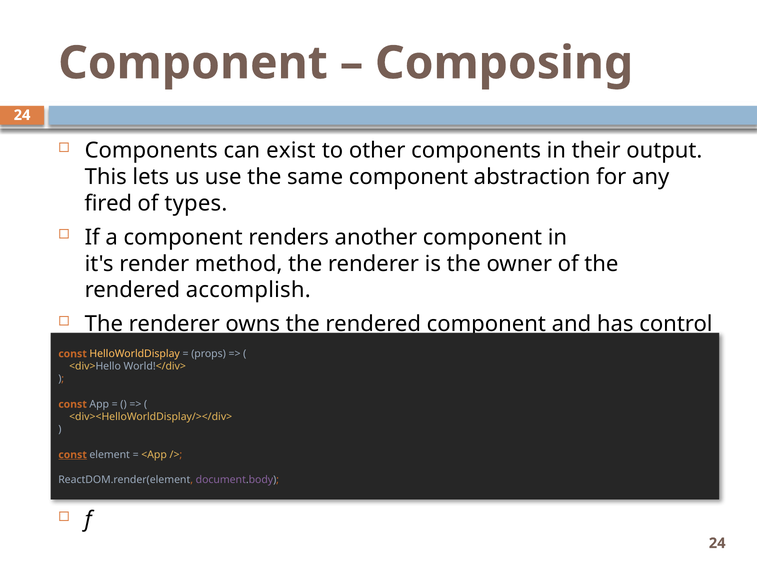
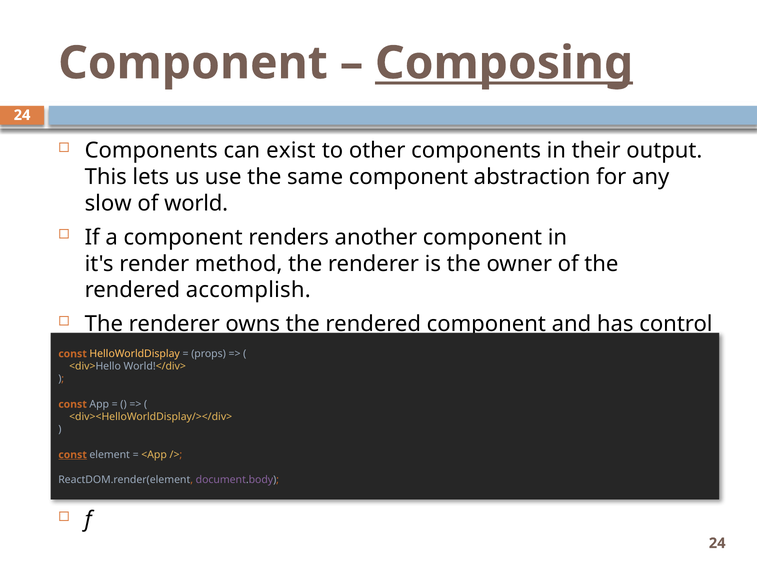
Composing underline: none -> present
fired: fired -> slow
types: types -> world
